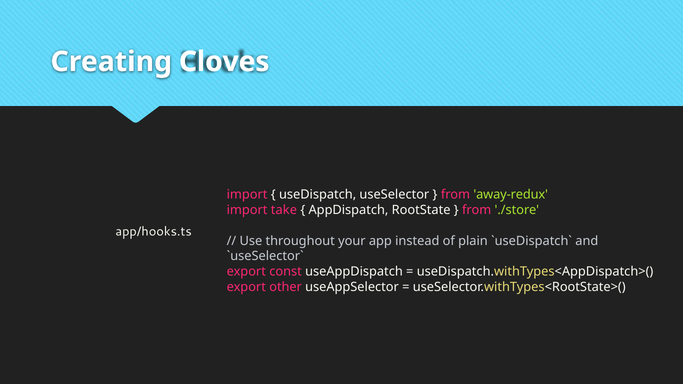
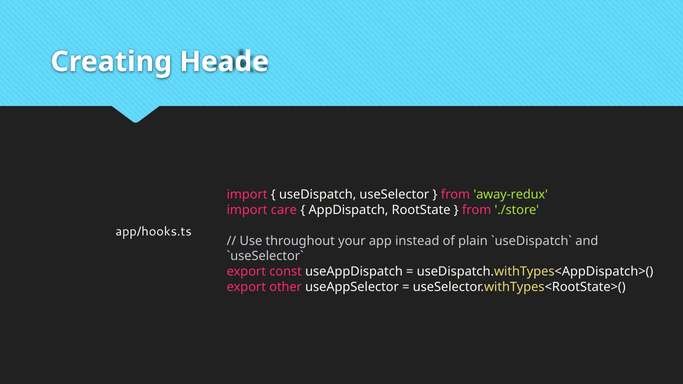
Cloves: Cloves -> Heade
take: take -> care
